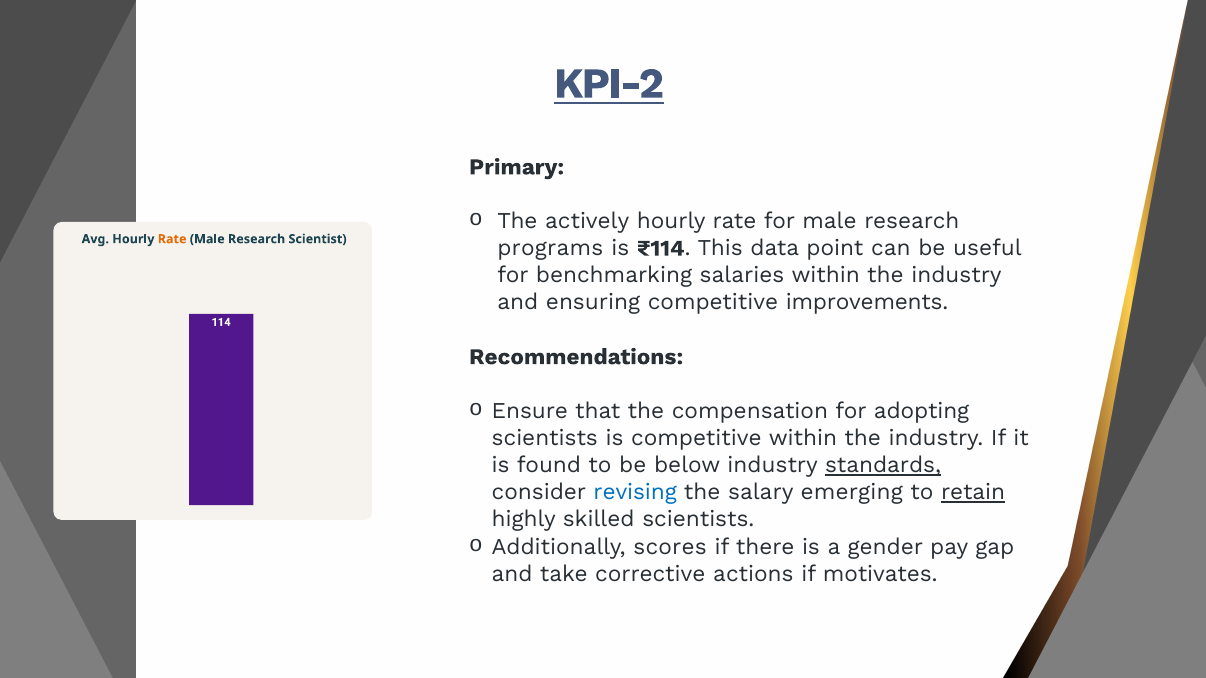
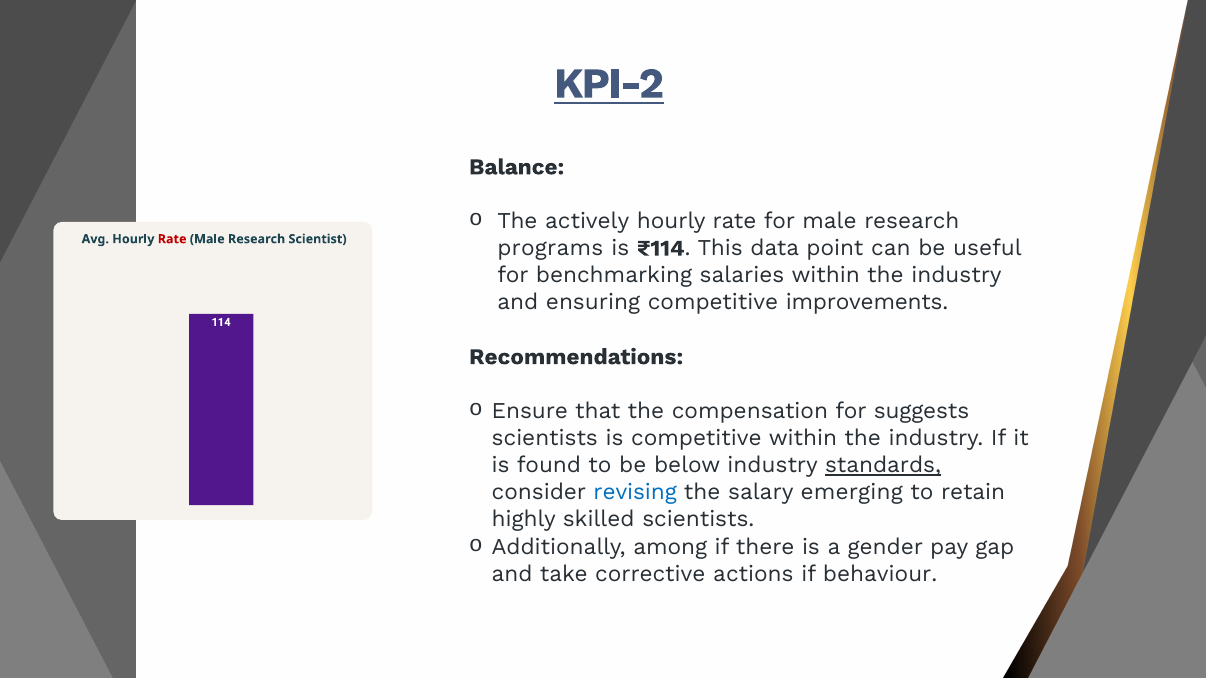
Primary: Primary -> Balance
Rate at (172, 239) colour: orange -> red
adopting: adopting -> suggests
retain underline: present -> none
scores: scores -> among
motivates: motivates -> behaviour
